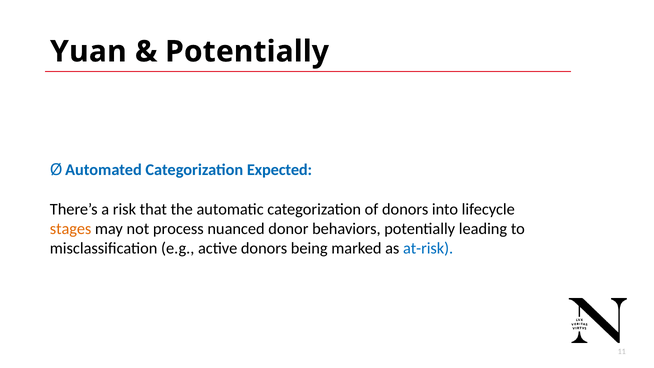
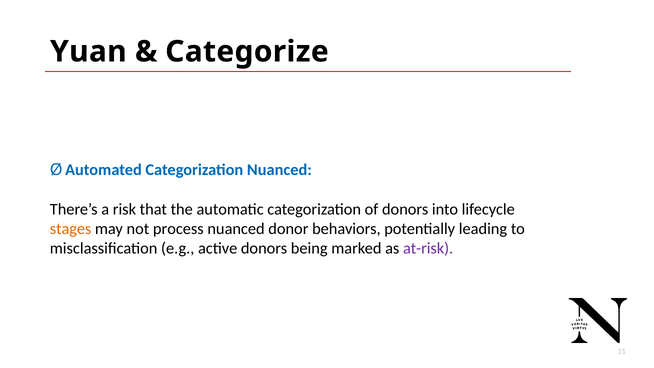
Potentially at (247, 52): Potentially -> Categorize
Categorization Expected: Expected -> Nuanced
at-risk colour: blue -> purple
